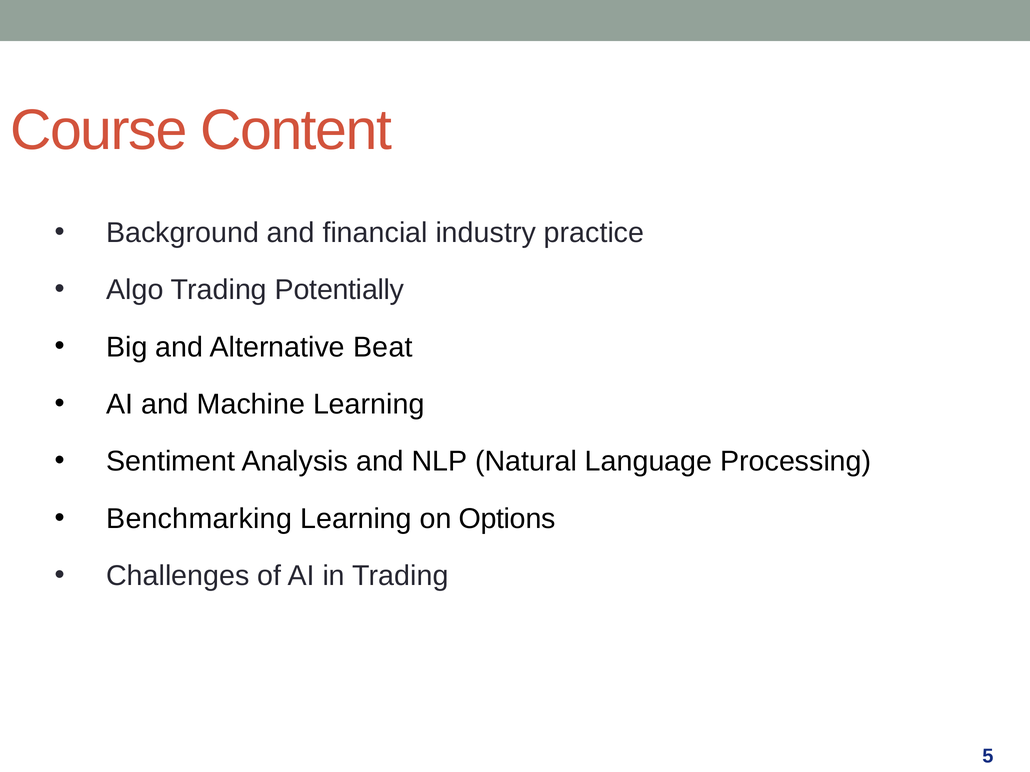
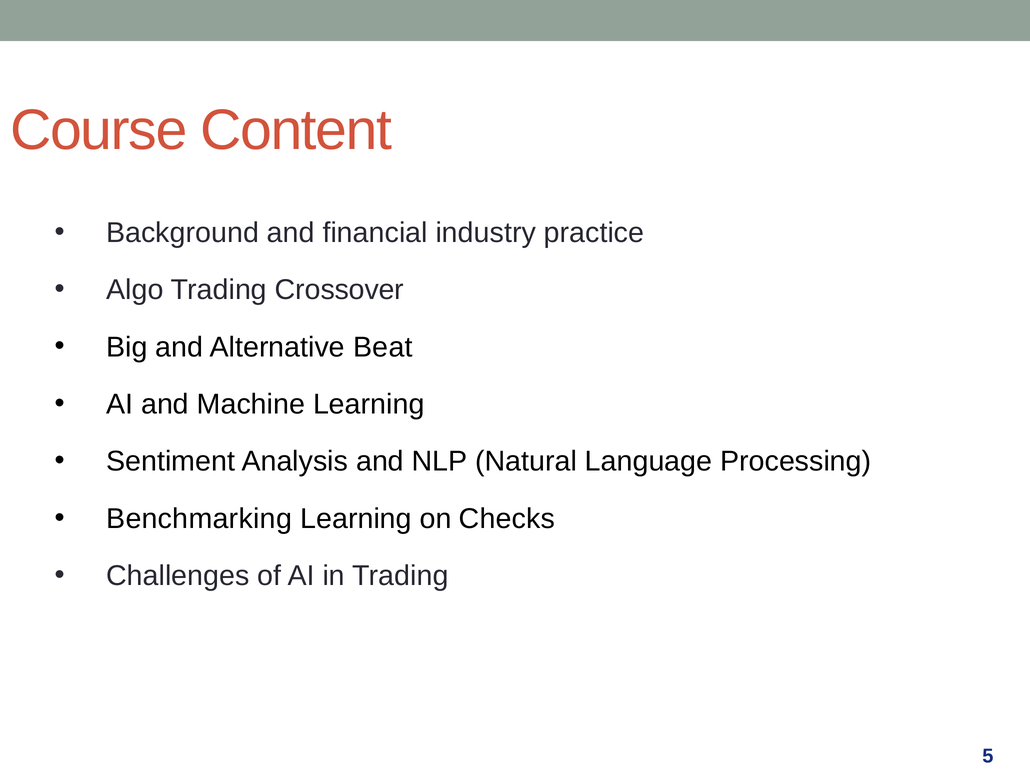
Potentially: Potentially -> Crossover
Options: Options -> Checks
